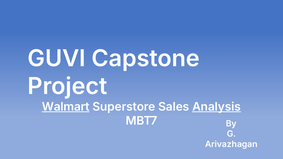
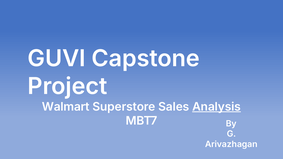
Walmart underline: present -> none
